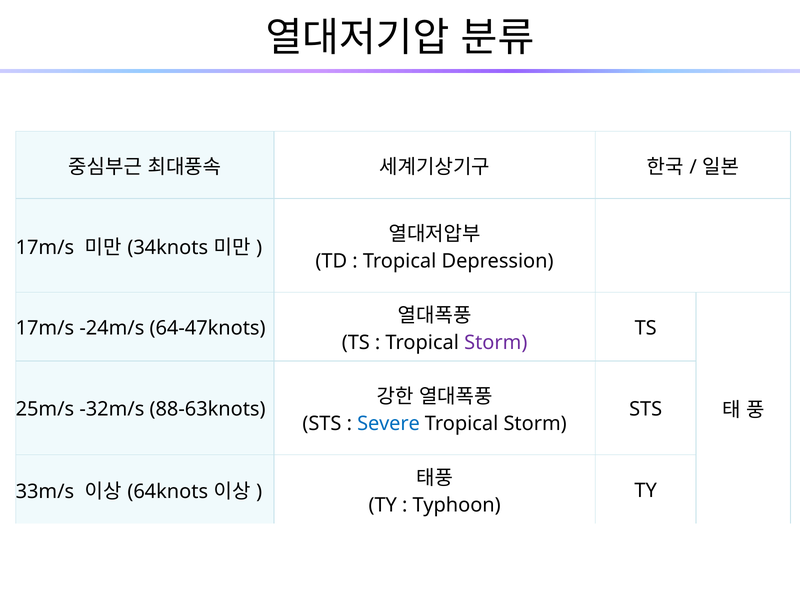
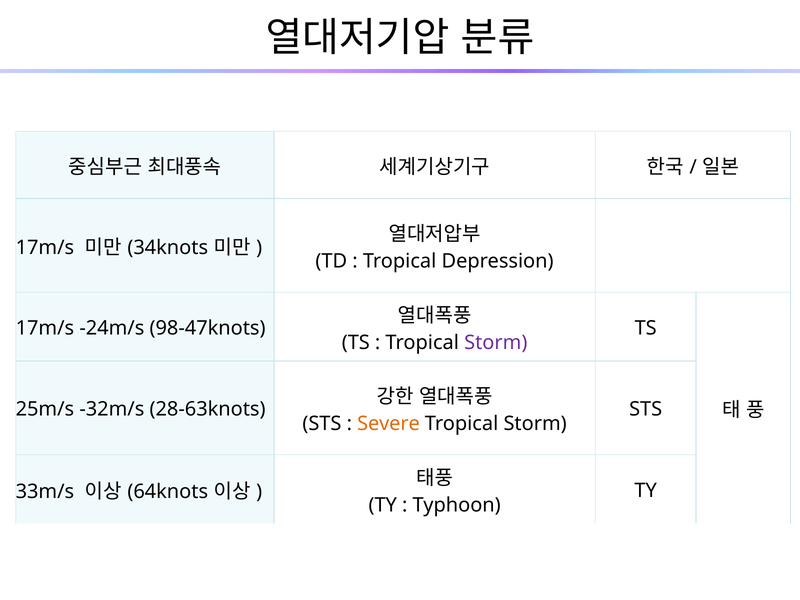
64-47knots: 64-47knots -> 98-47knots
88-63knots: 88-63knots -> 28-63knots
Severe colour: blue -> orange
